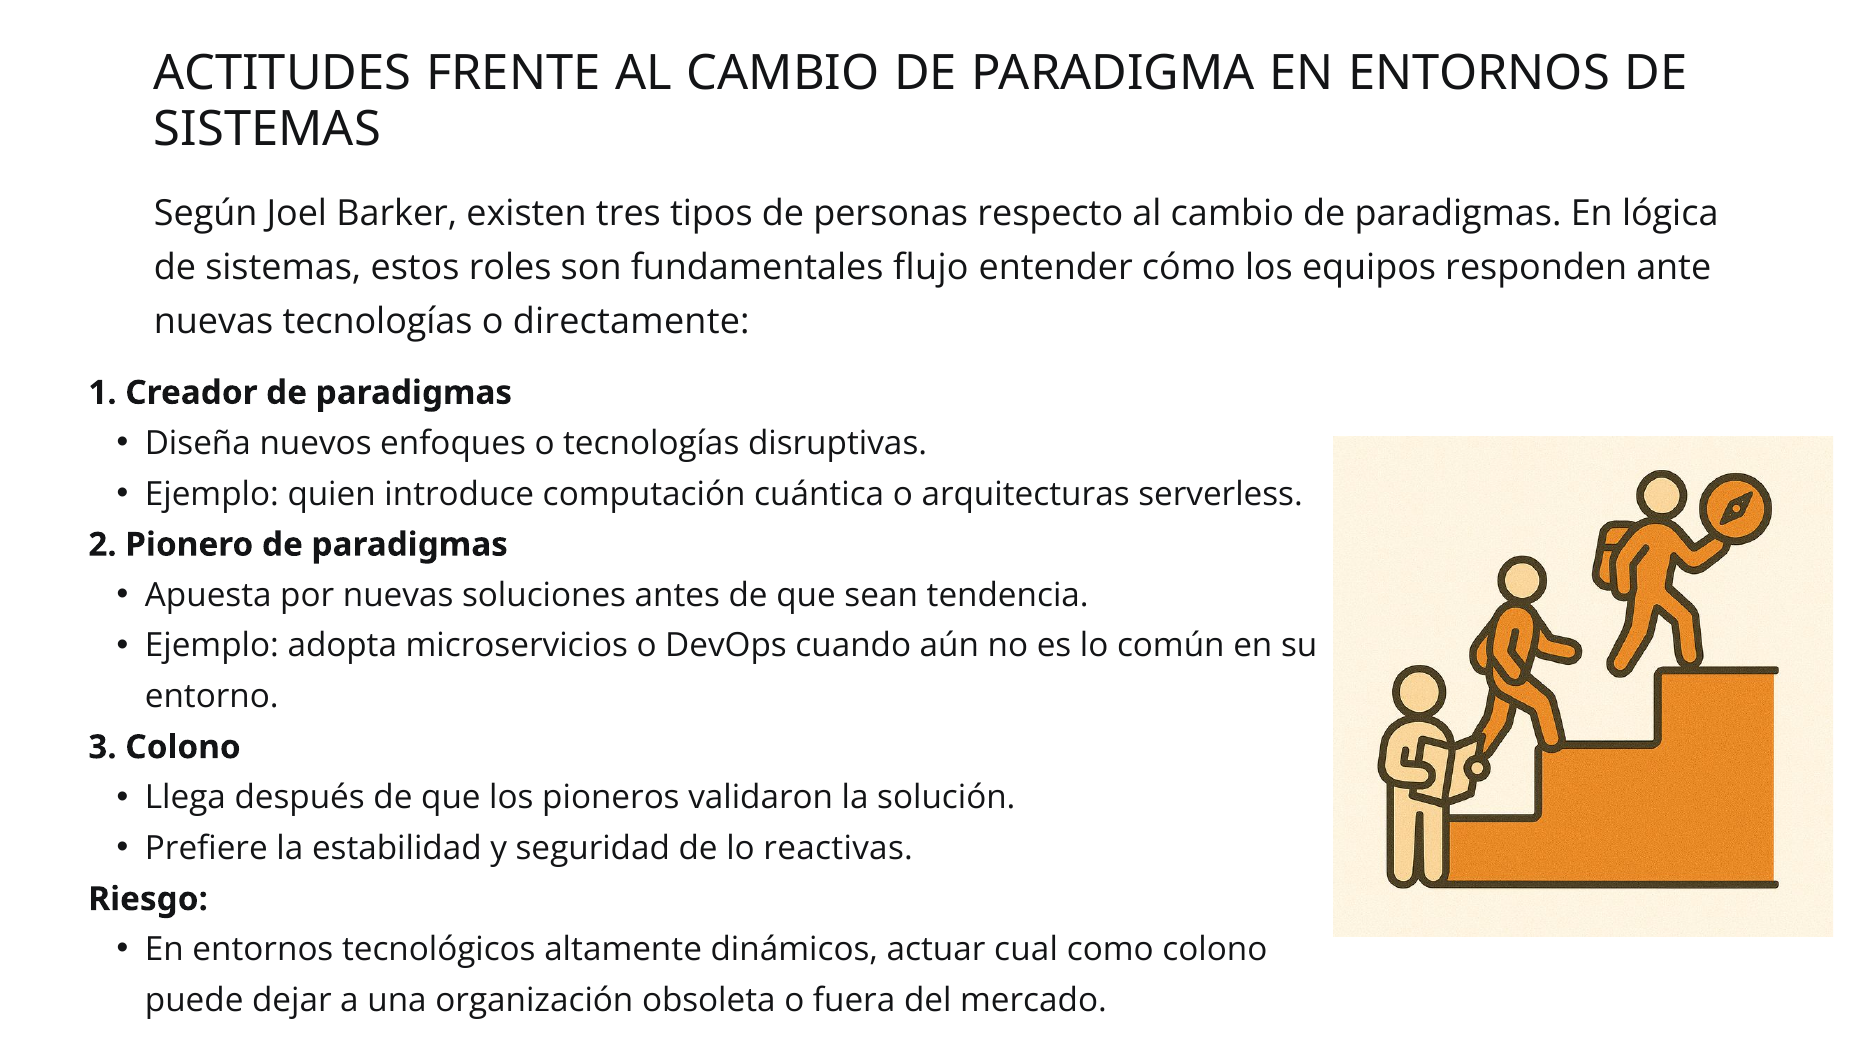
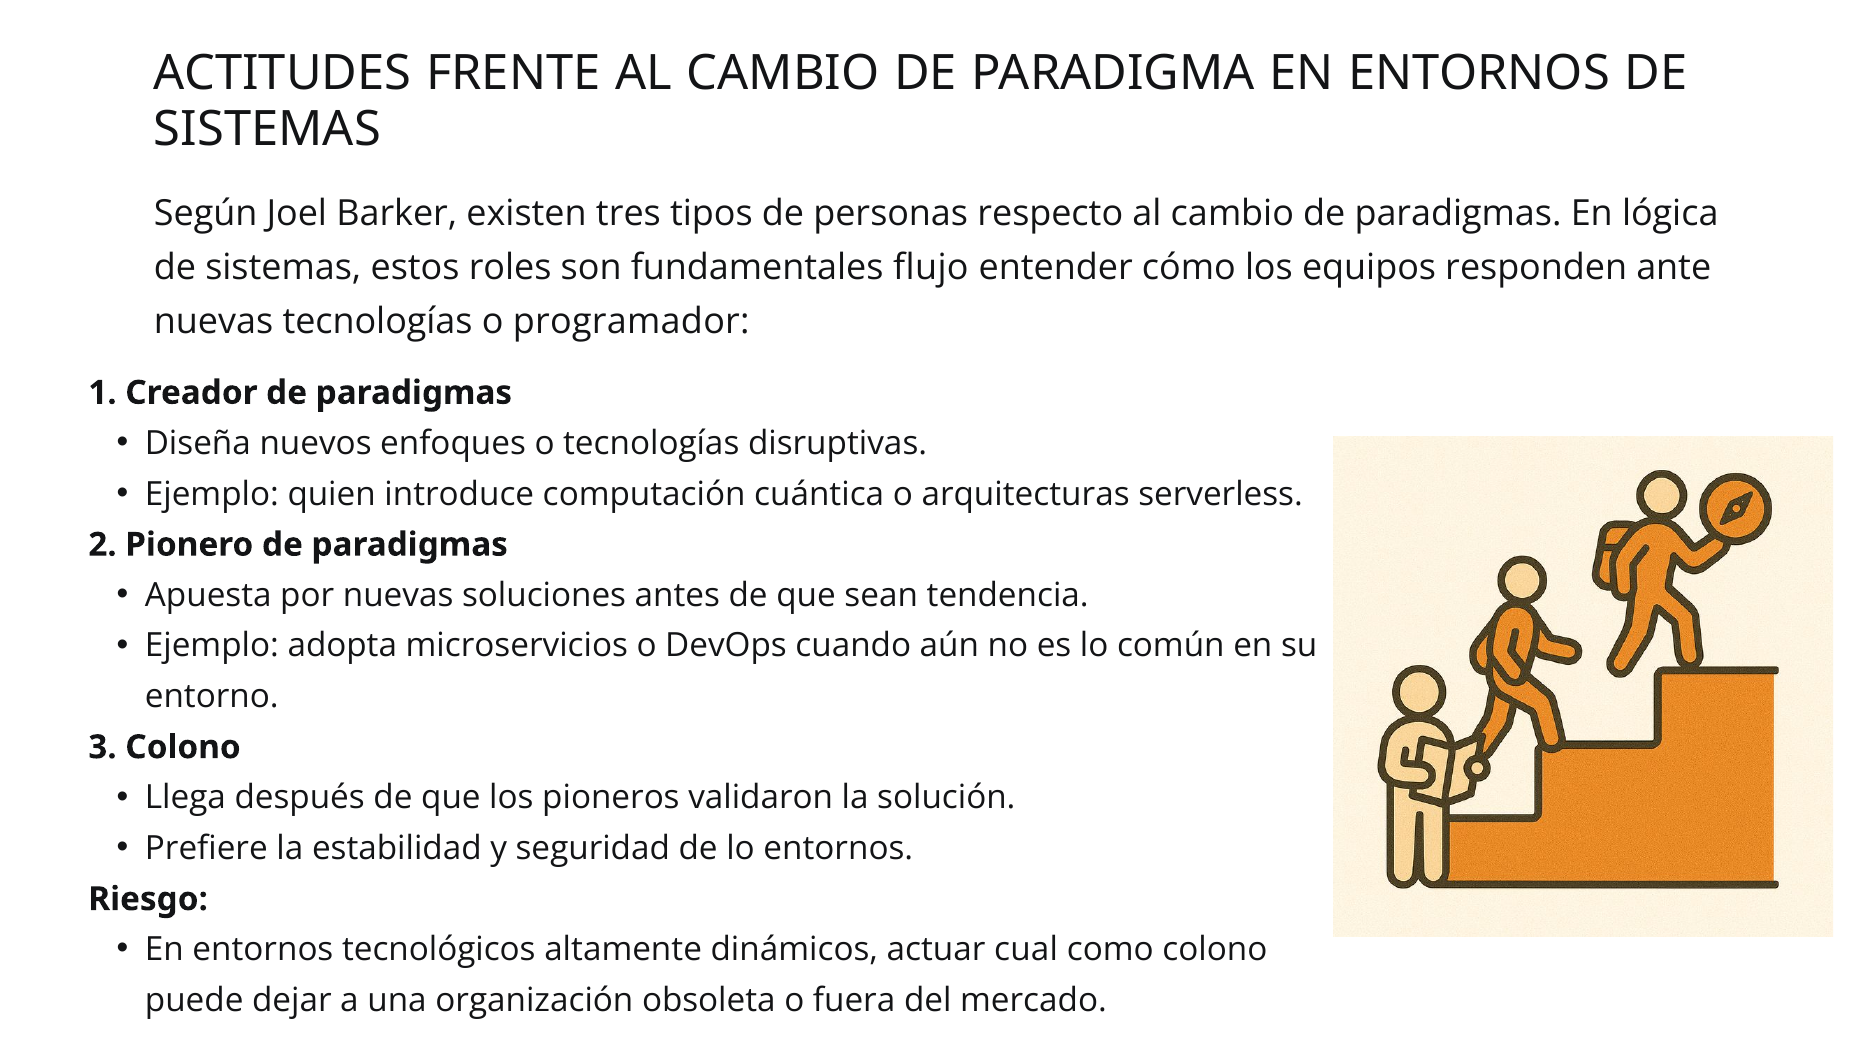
directamente: directamente -> programador
lo reactivas: reactivas -> entornos
